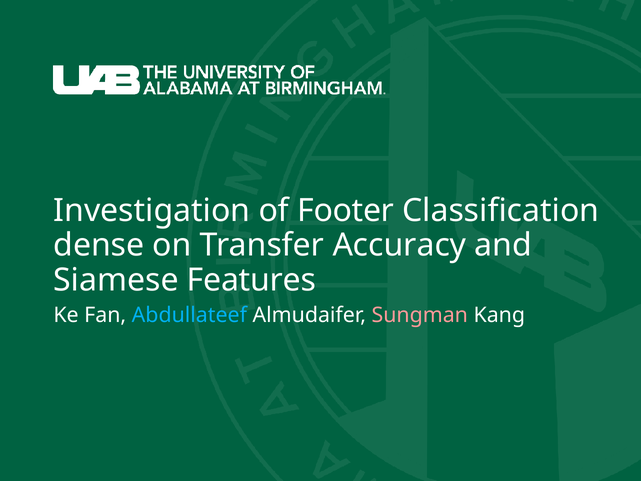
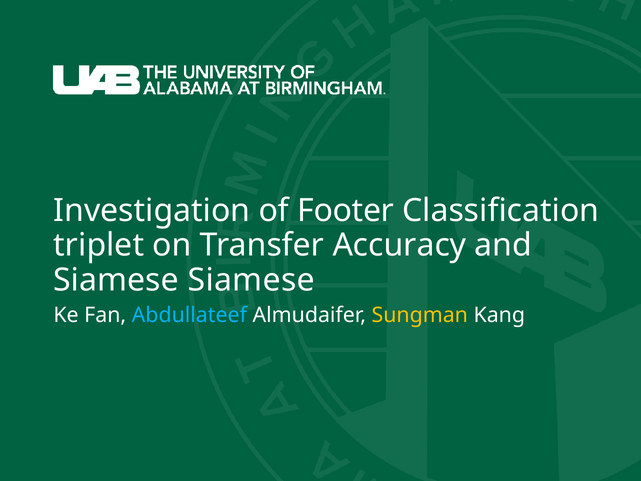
dense: dense -> triplet
Siamese Features: Features -> Siamese
Sungman colour: pink -> yellow
